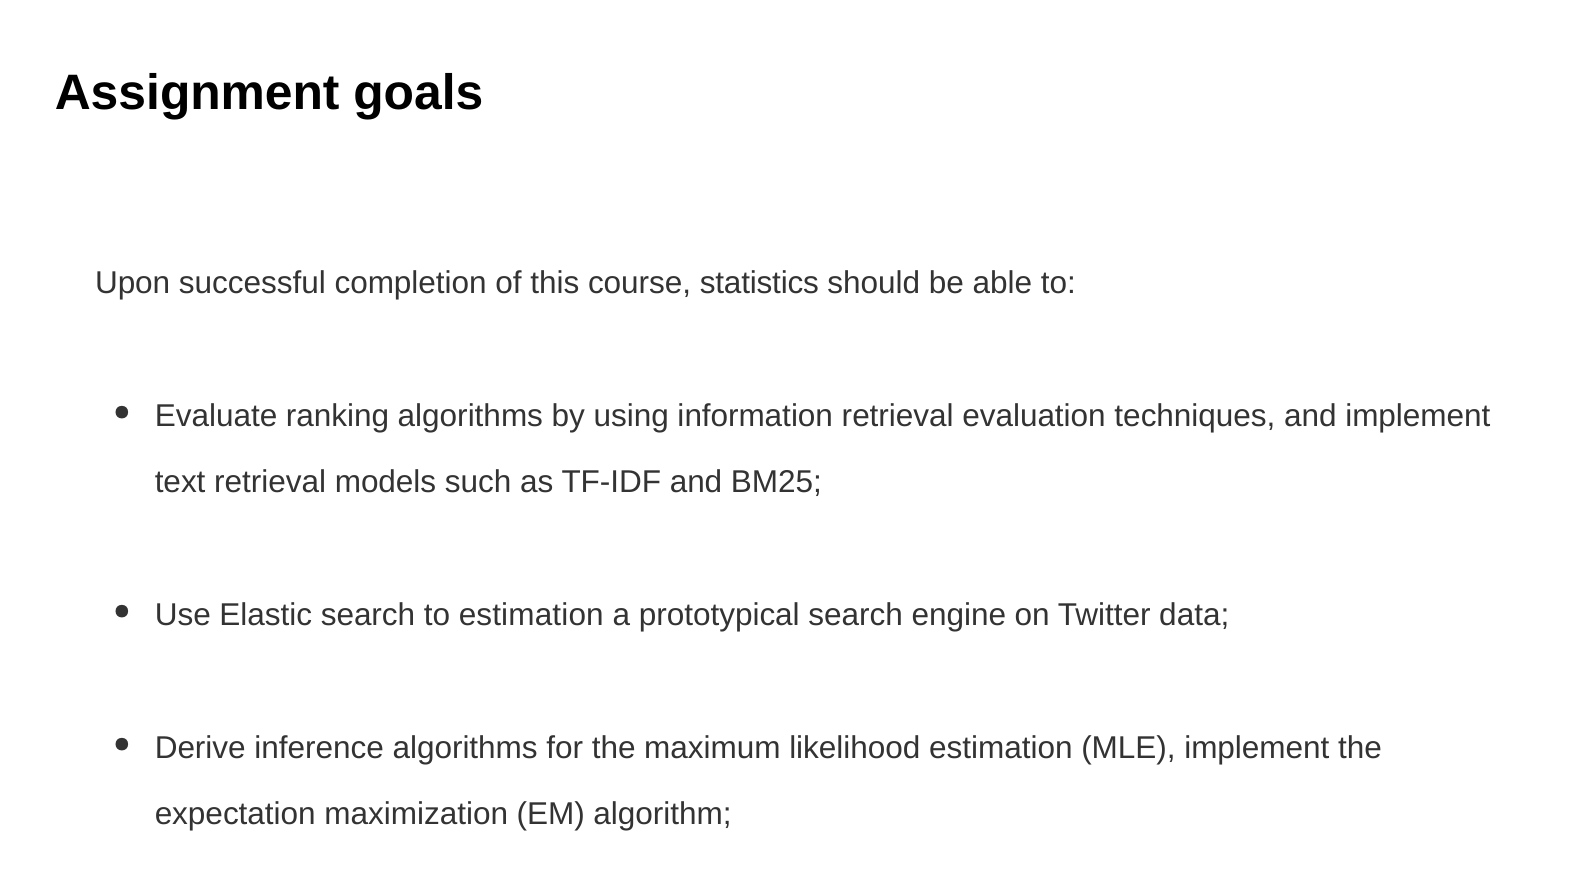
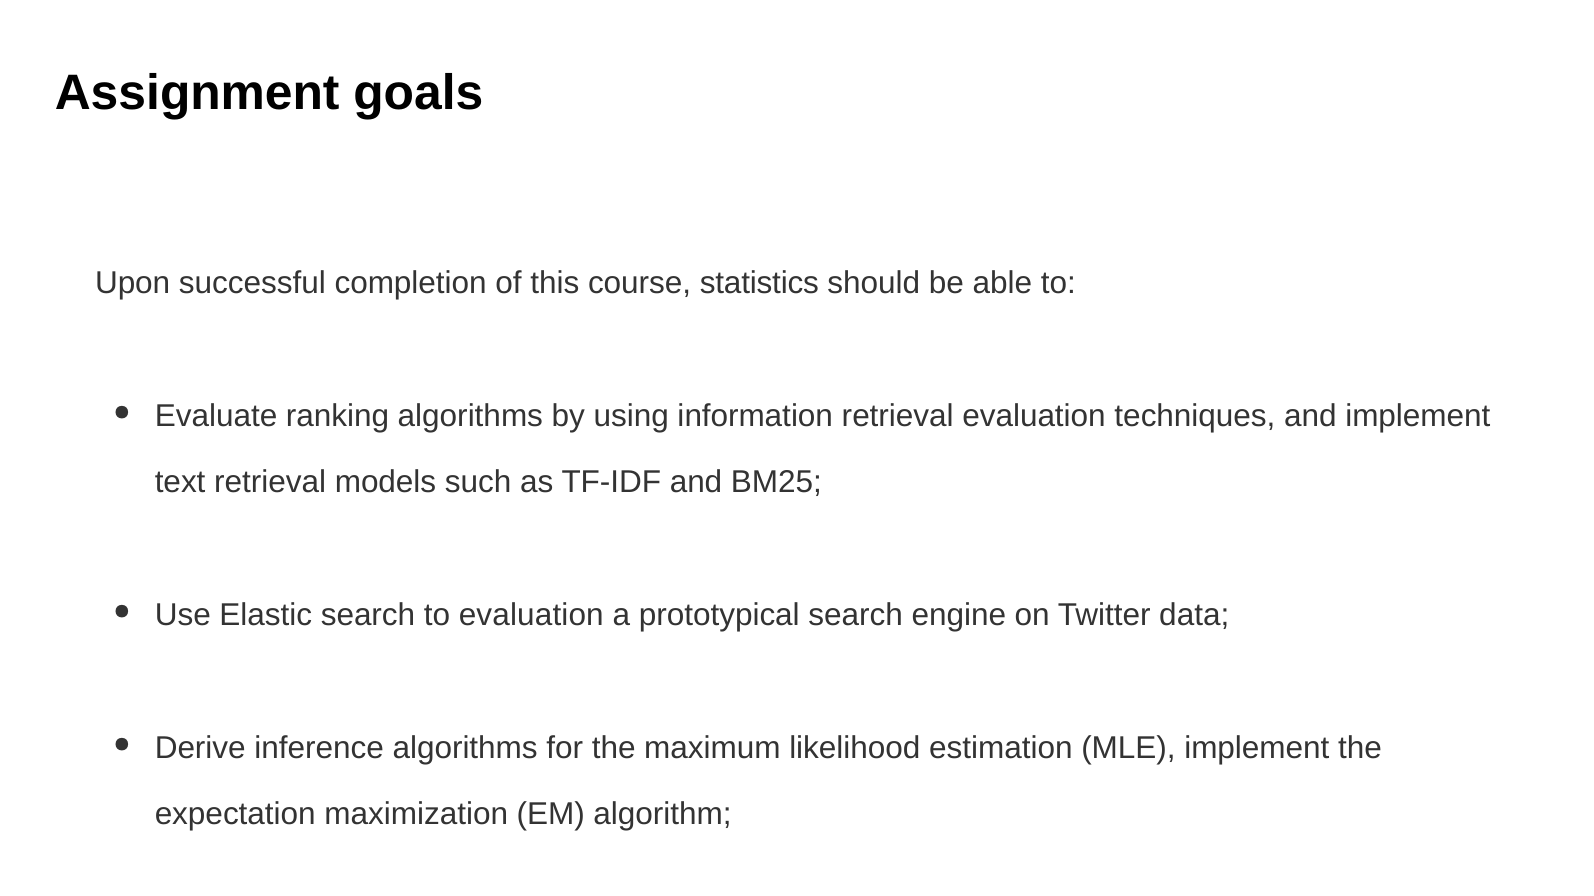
to estimation: estimation -> evaluation
